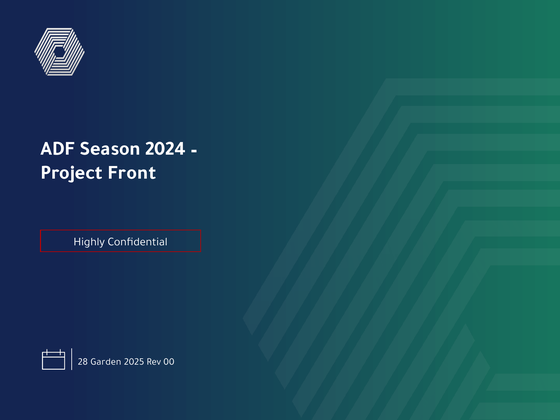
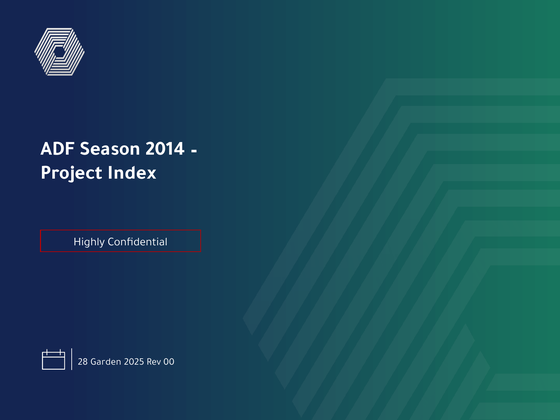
2024: 2024 -> 2014
Front: Front -> Index
